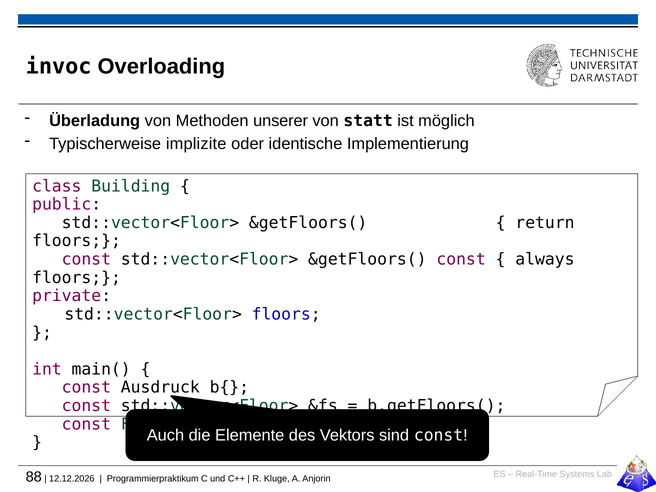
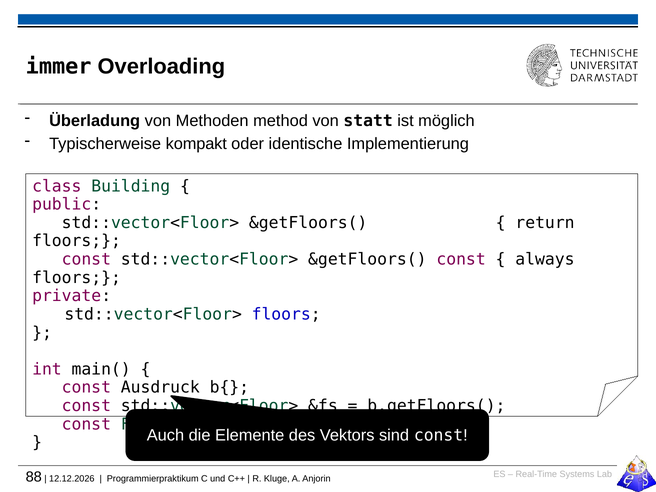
invoc: invoc -> immer
unserer: unserer -> method
implizite: implizite -> kompakt
